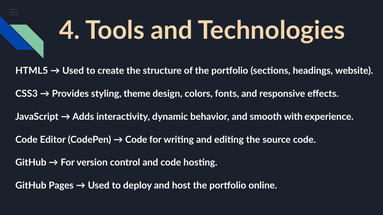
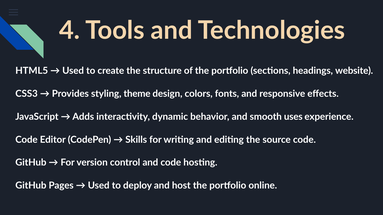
with: with -> uses
Code at (136, 140): Code -> Skills
